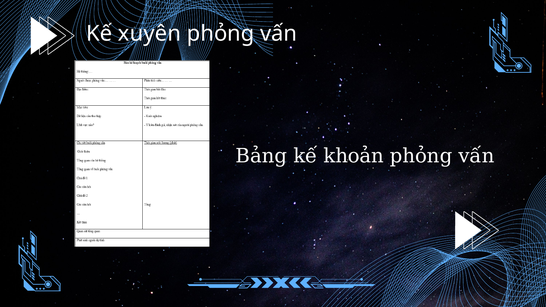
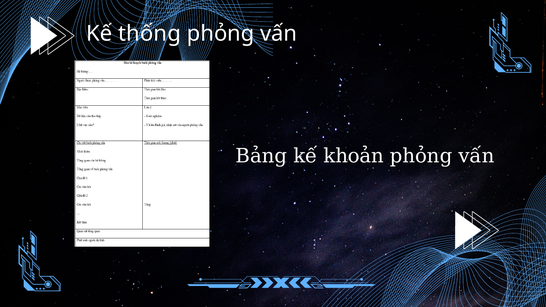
xuyên: xuyên -> thống
